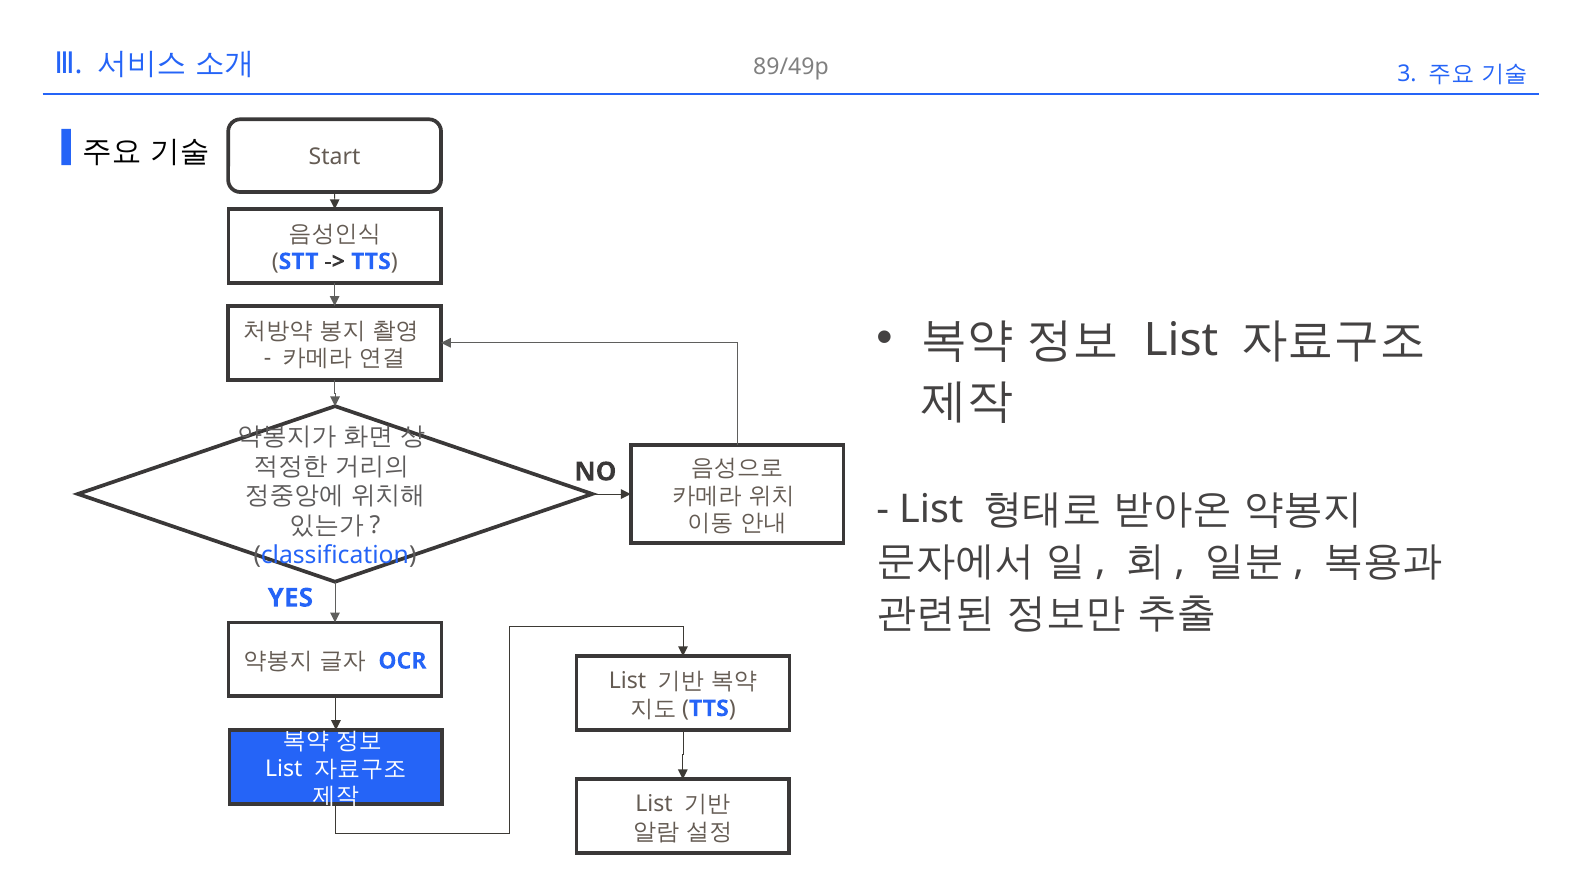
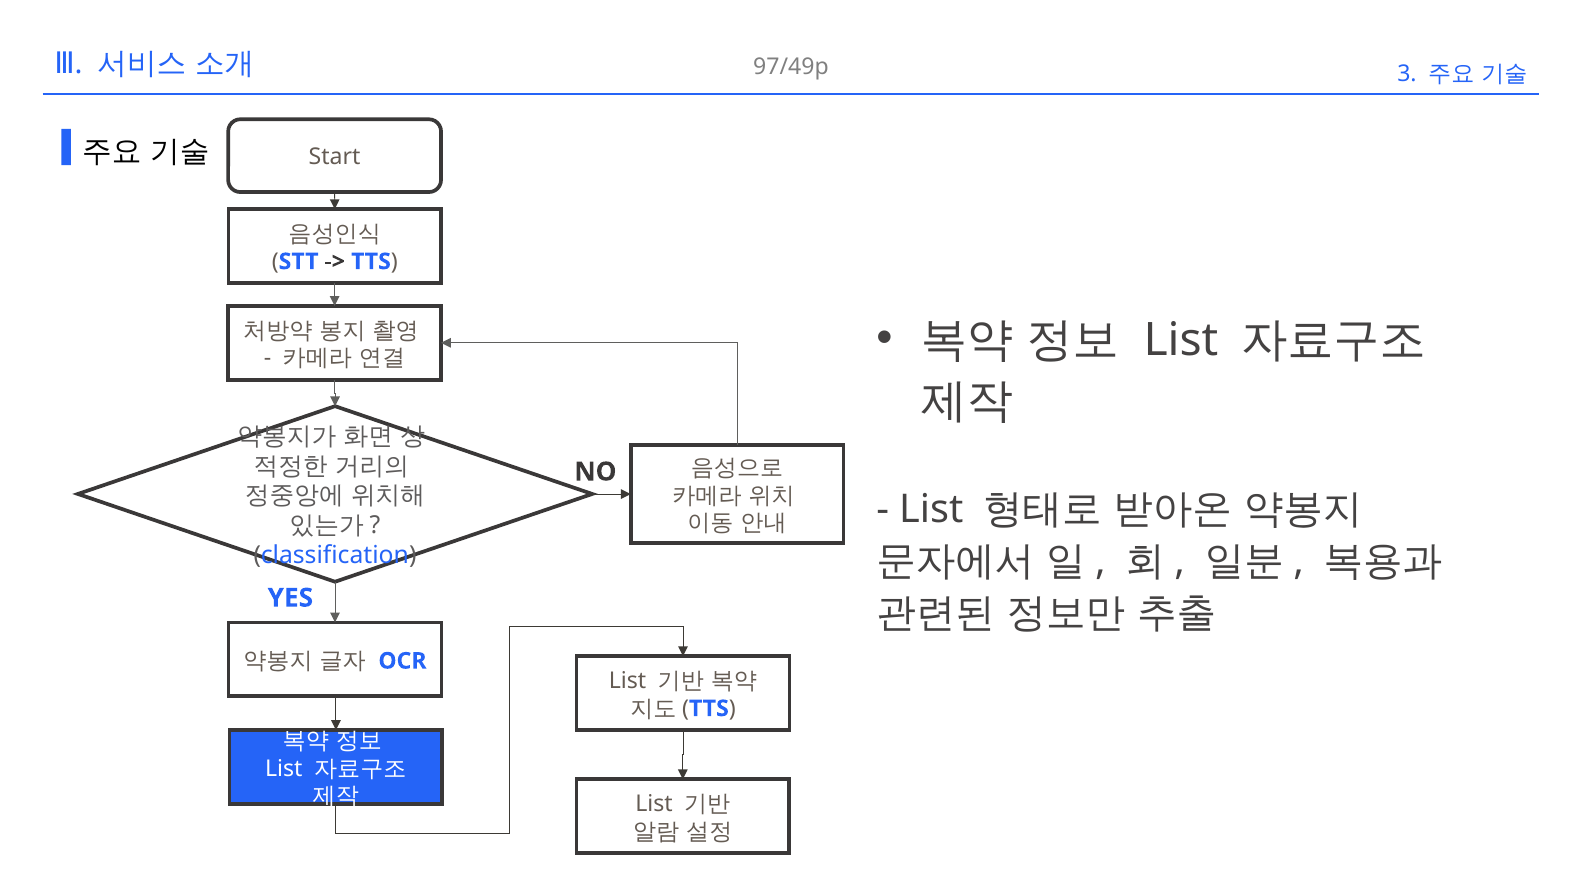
89/49p: 89/49p -> 97/49p
